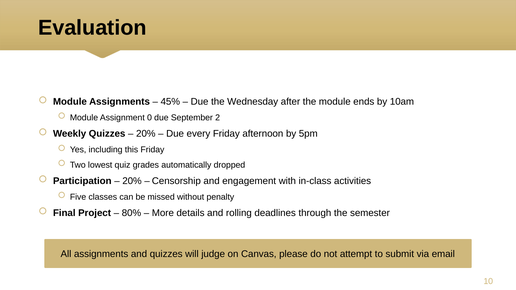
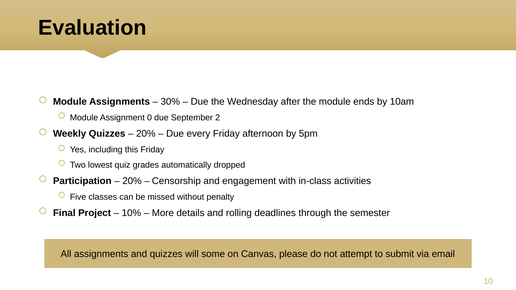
45%: 45% -> 30%
80%: 80% -> 10%
judge: judge -> some
